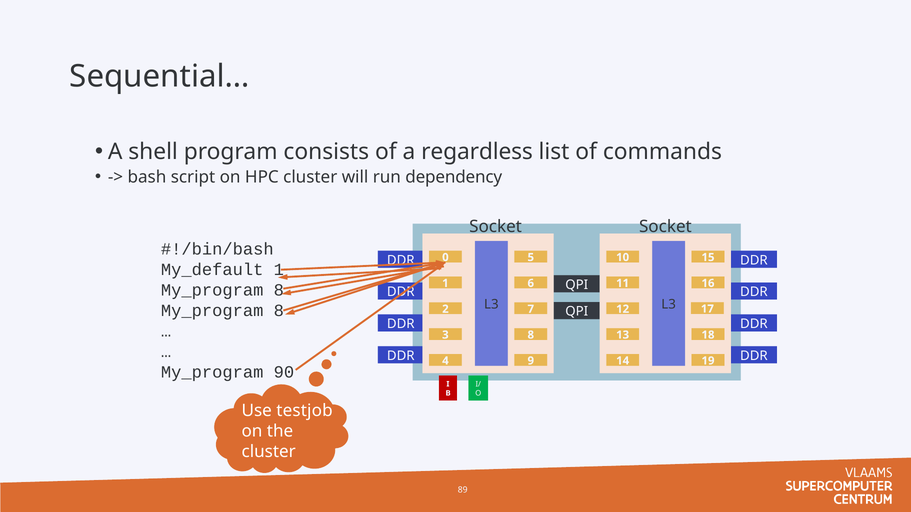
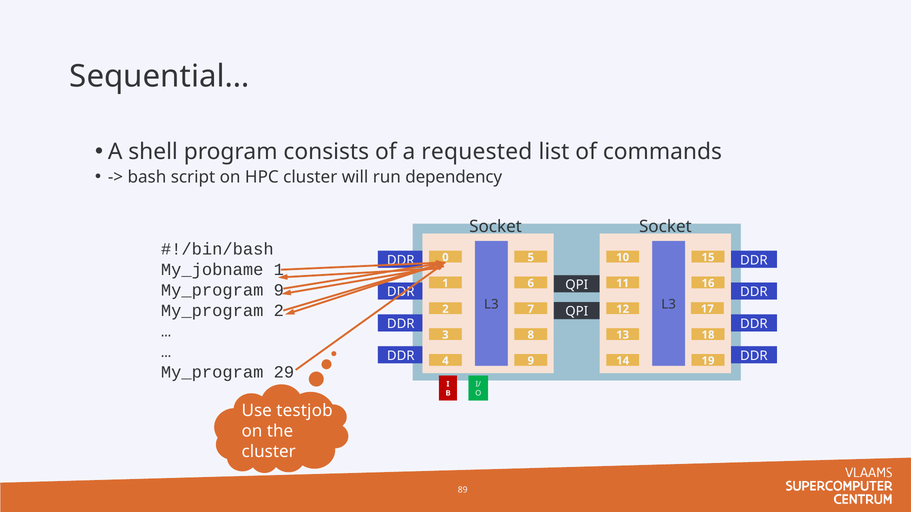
regardless: regardless -> requested
My_default: My_default -> My_jobname
8 at (279, 290): 8 -> 9
8 at (279, 311): 8 -> 2
90: 90 -> 29
